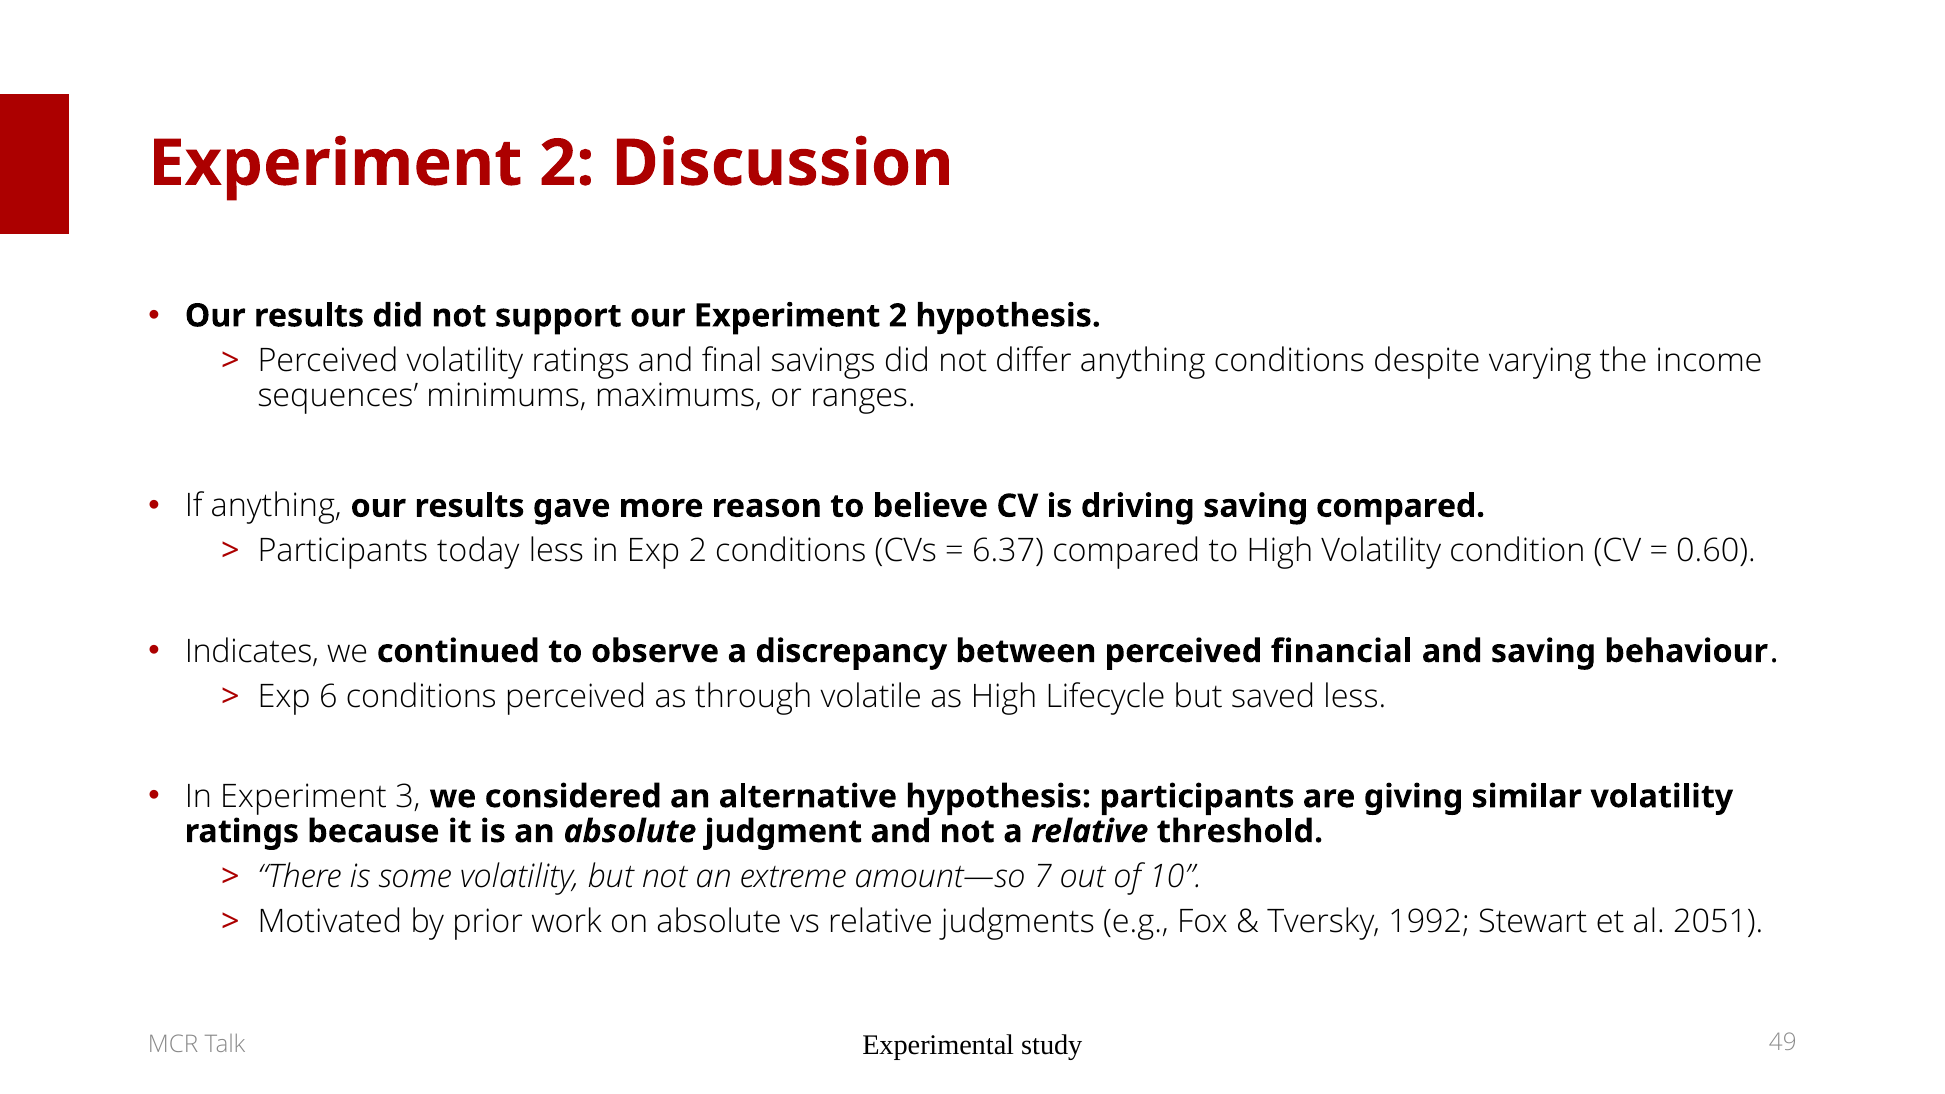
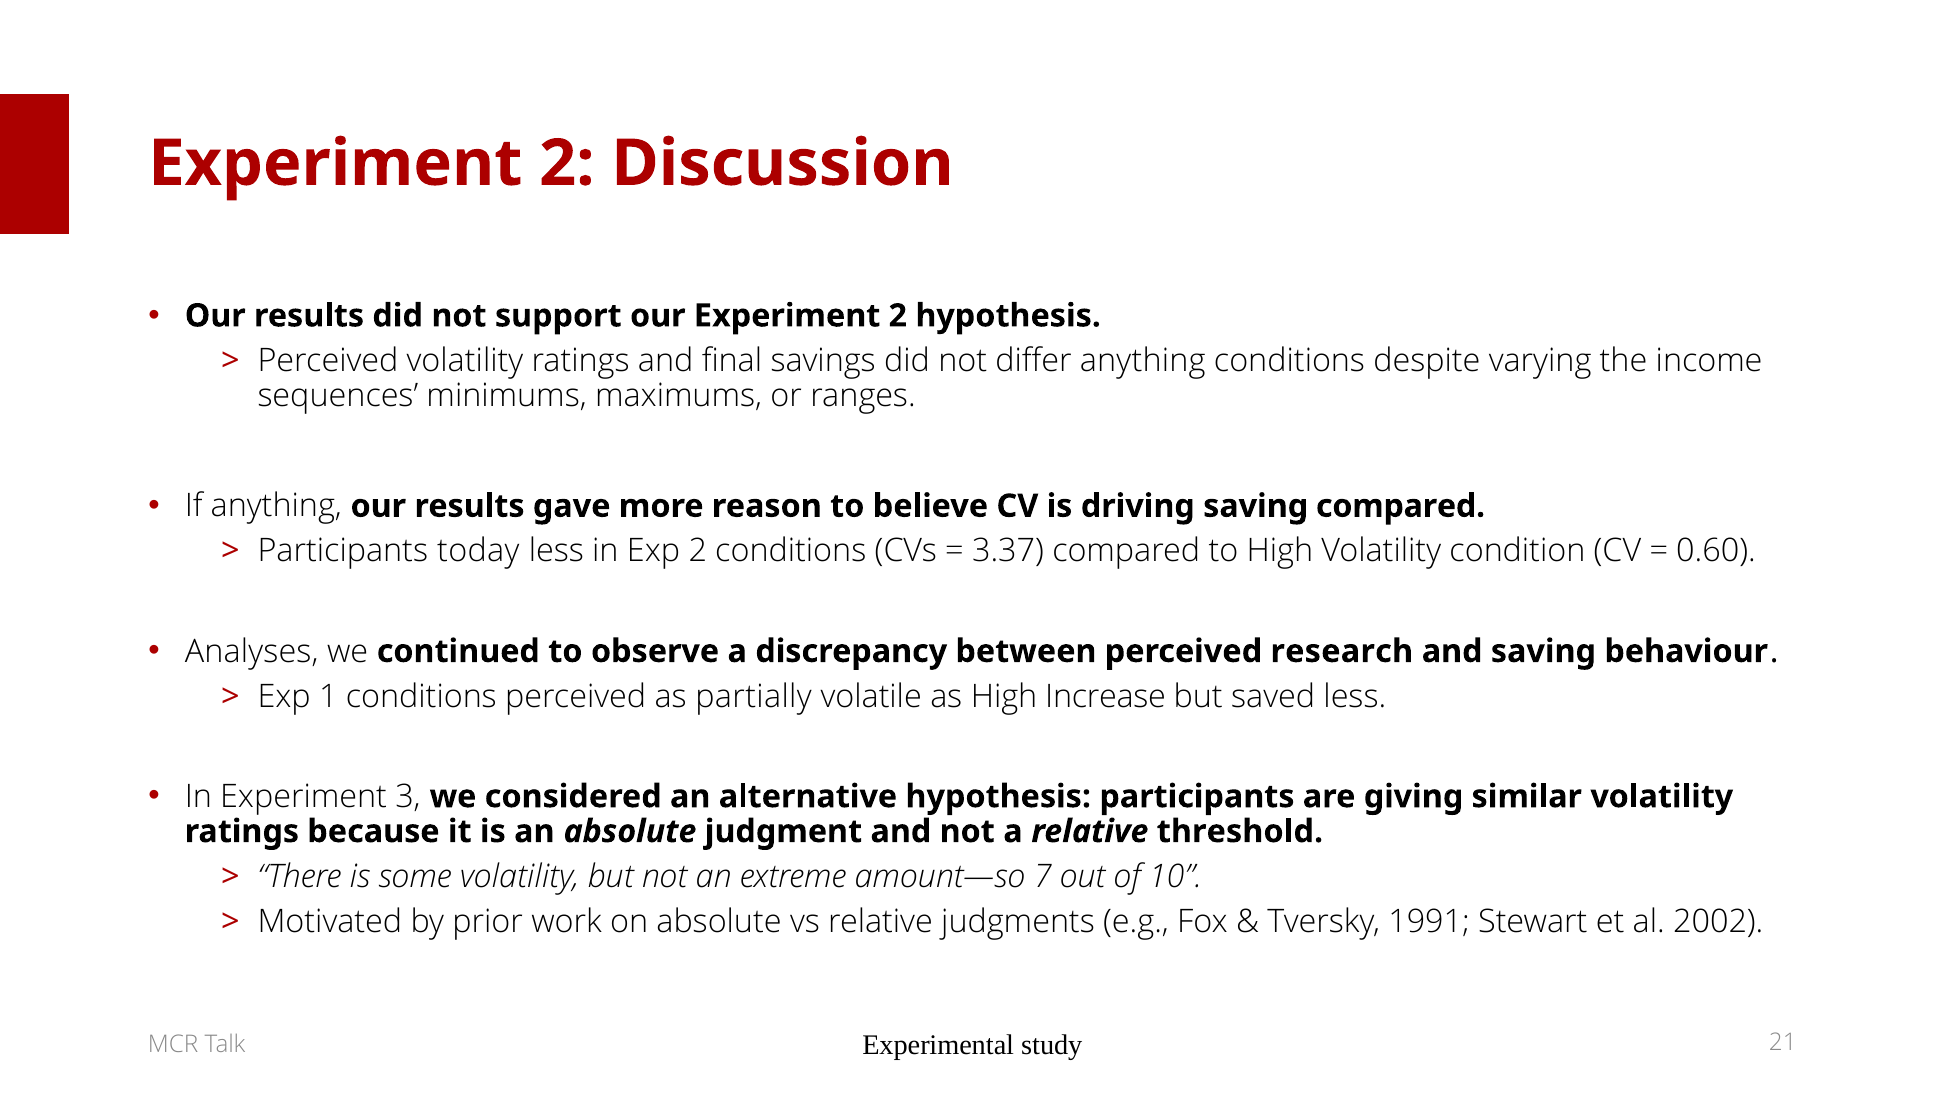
6.37: 6.37 -> 3.37
Indicates: Indicates -> Analyses
financial: financial -> research
6: 6 -> 1
through: through -> partially
Lifecycle: Lifecycle -> Increase
1992: 1992 -> 1991
2051: 2051 -> 2002
49: 49 -> 21
